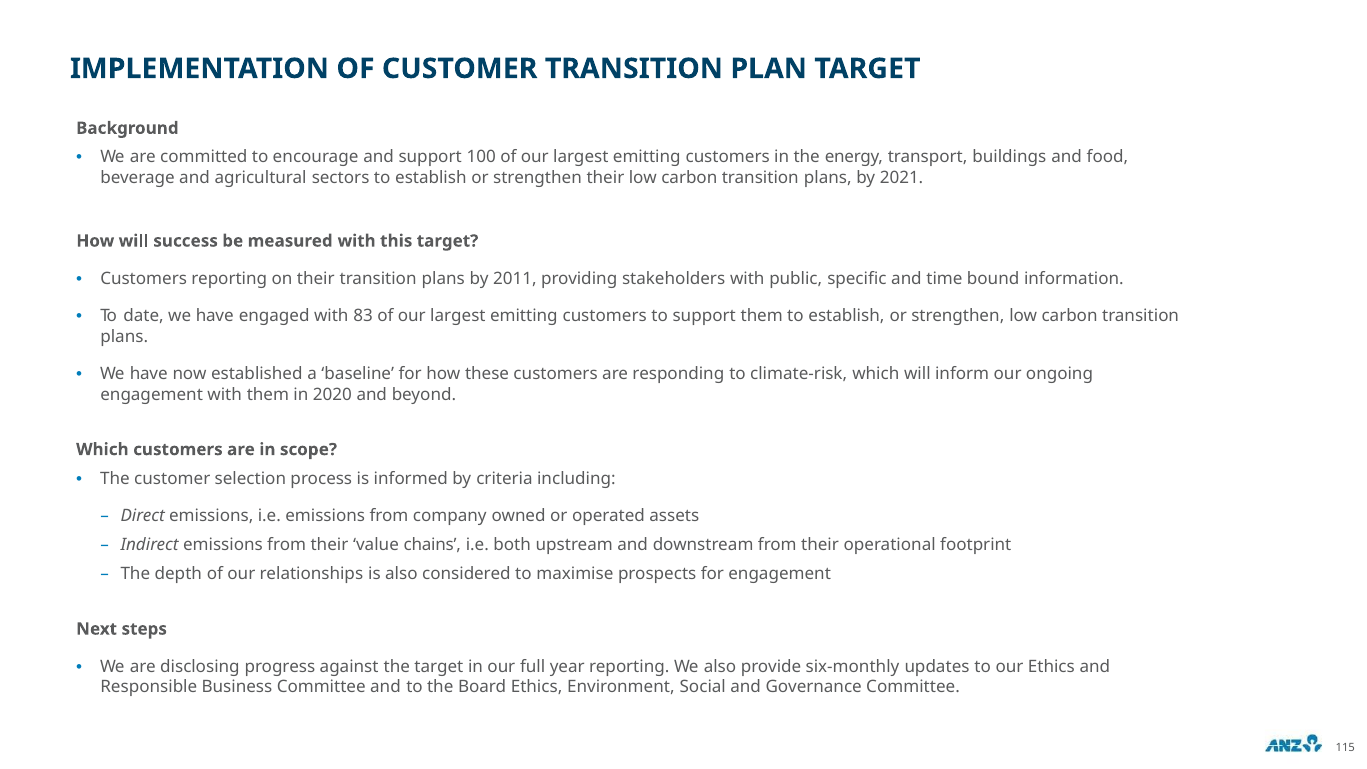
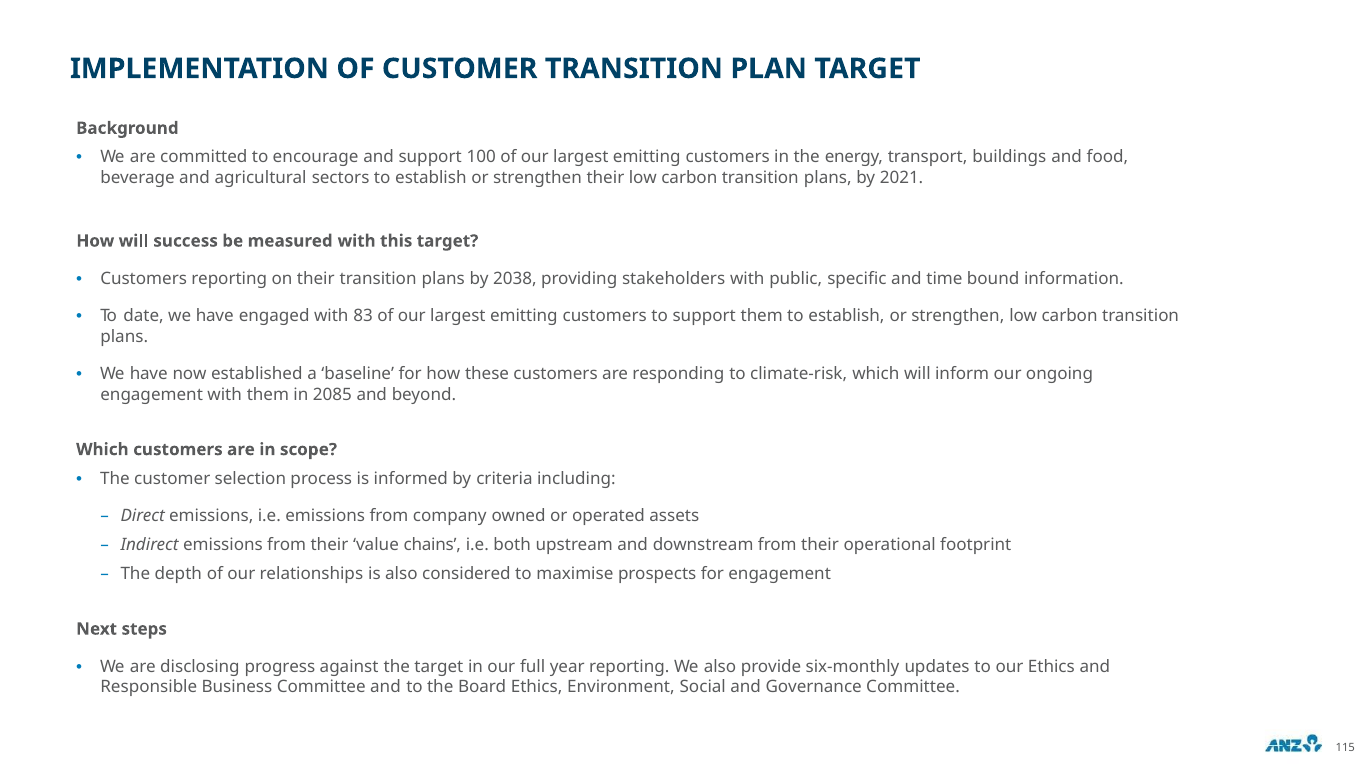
2011: 2011 -> 2038
2020: 2020 -> 2085
